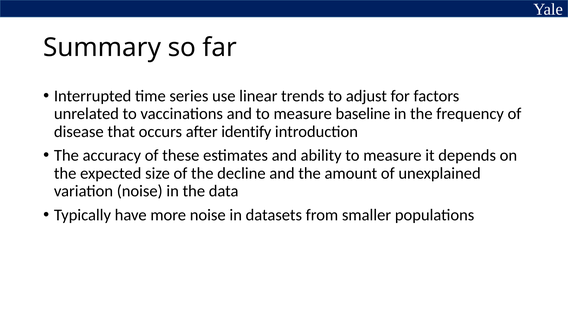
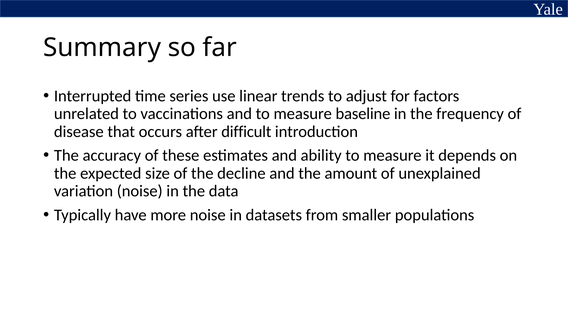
identify: identify -> difficult
